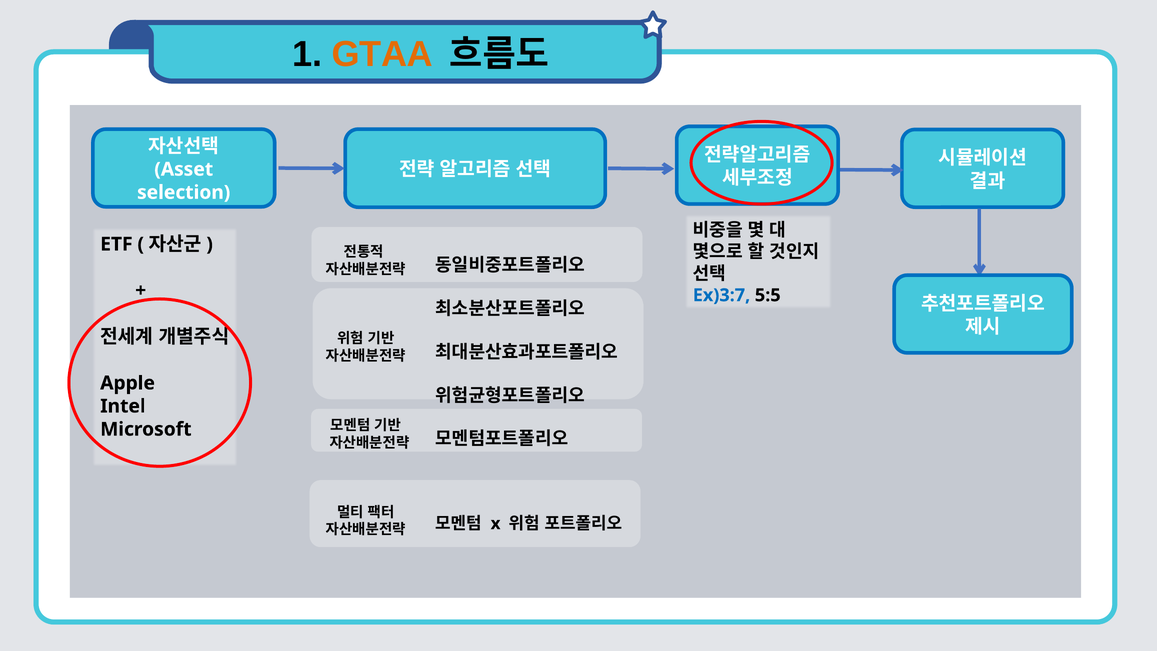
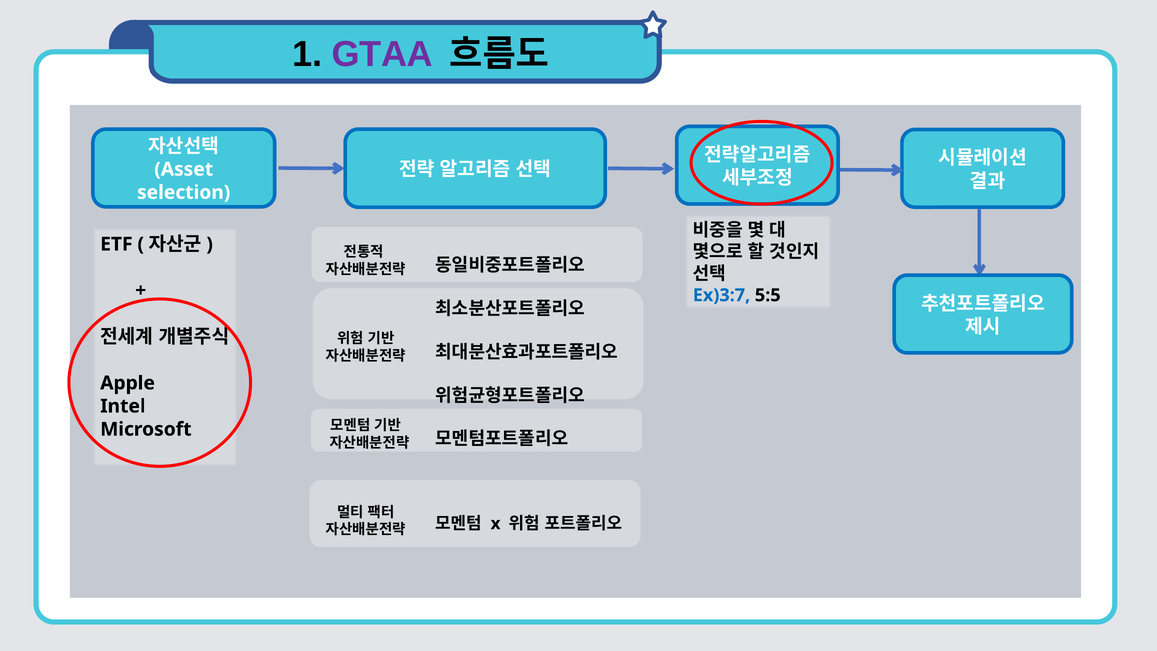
GTAA colour: orange -> purple
